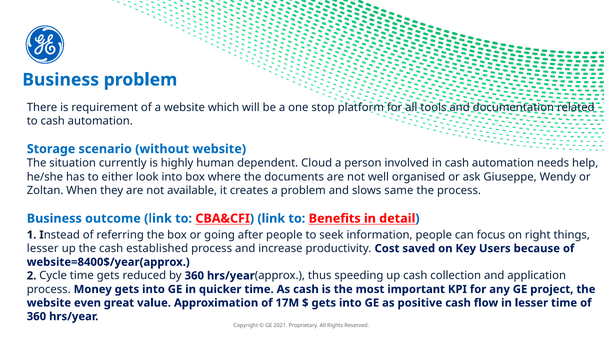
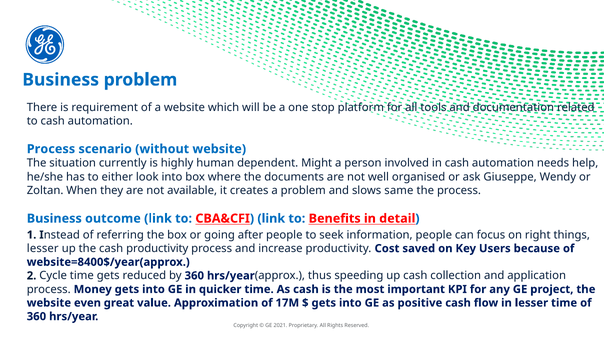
Storage at (51, 149): Storage -> Process
Cloud: Cloud -> Might
cash established: established -> productivity
